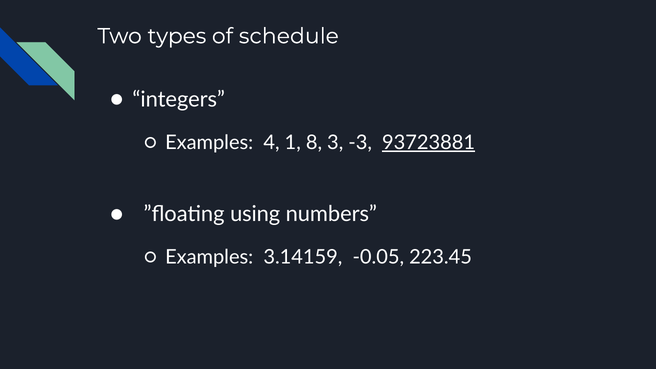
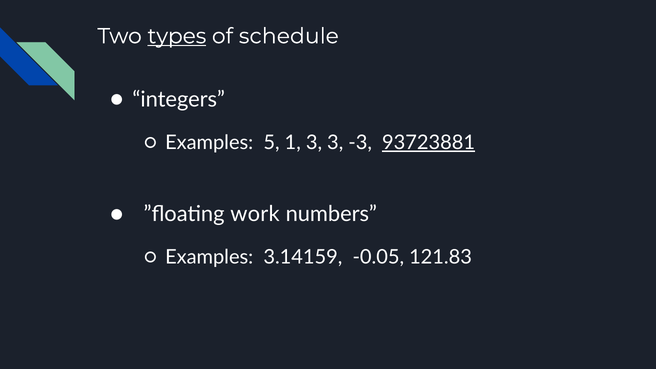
types underline: none -> present
4: 4 -> 5
1 8: 8 -> 3
using: using -> work
223.45: 223.45 -> 121.83
